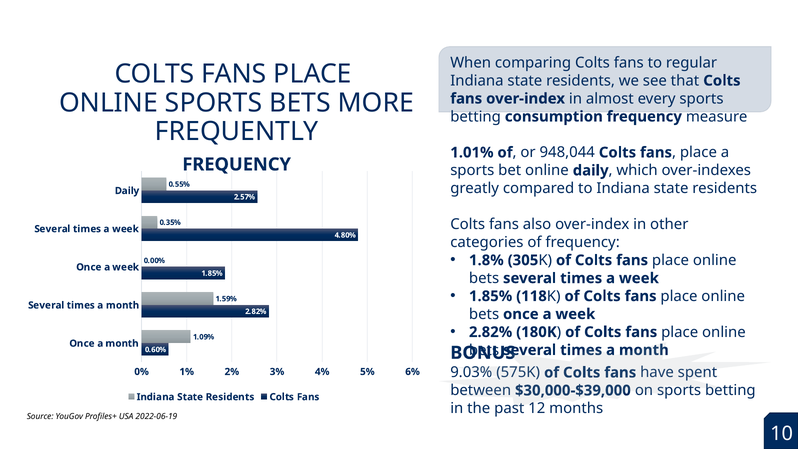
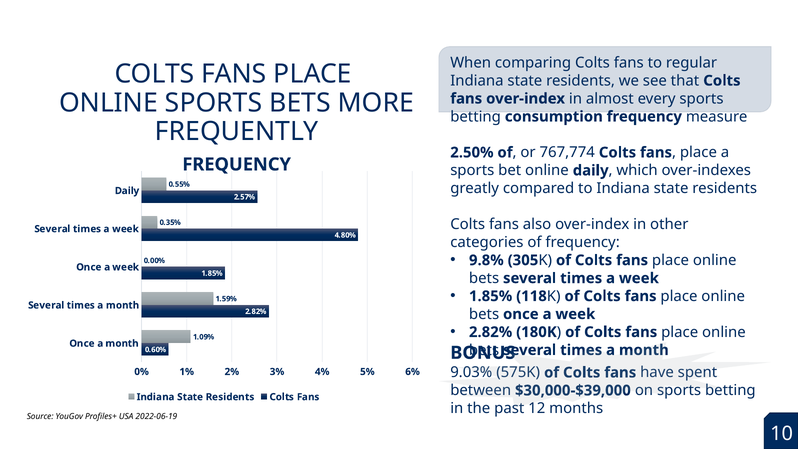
1.01%: 1.01% -> 2.50%
948,044: 948,044 -> 767,774
1.8%: 1.8% -> 9.8%
